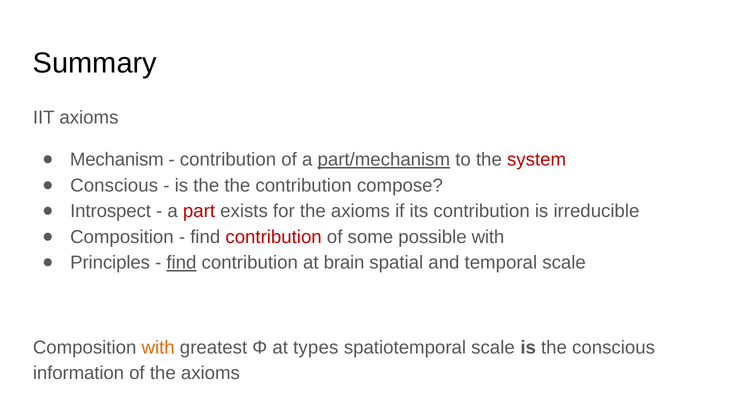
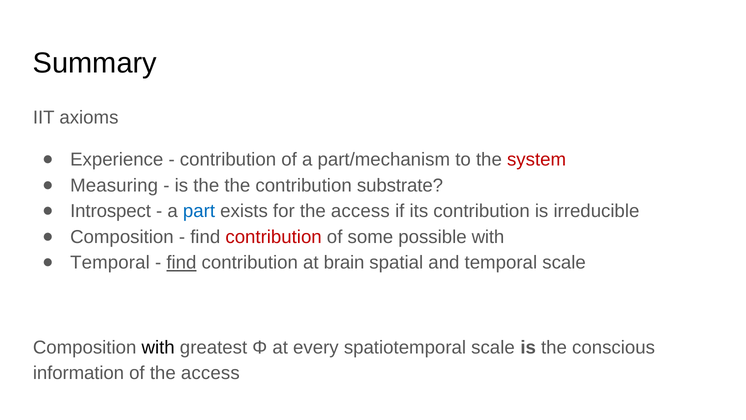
Mechanism: Mechanism -> Experience
part/mechanism underline: present -> none
Conscious at (114, 185): Conscious -> Measuring
compose: compose -> substrate
part colour: red -> blue
for the axioms: axioms -> access
Principles at (110, 263): Principles -> Temporal
with at (158, 347) colour: orange -> black
types: types -> every
of the axioms: axioms -> access
